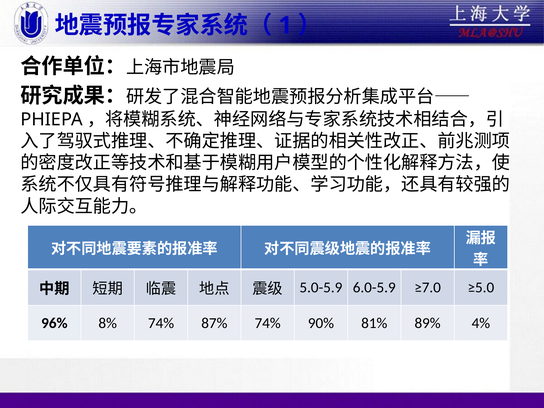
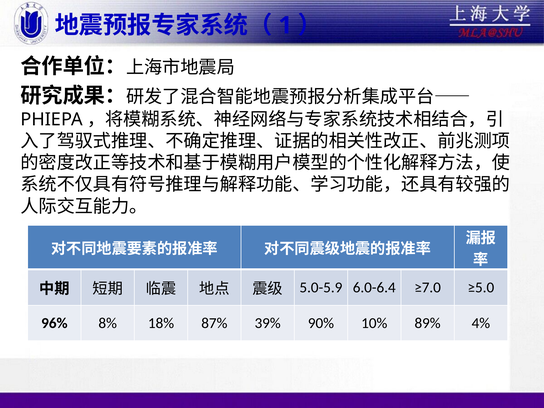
6.0-5.9: 6.0-5.9 -> 6.0-6.4
8% 74%: 74% -> 18%
87% 74%: 74% -> 39%
81%: 81% -> 10%
